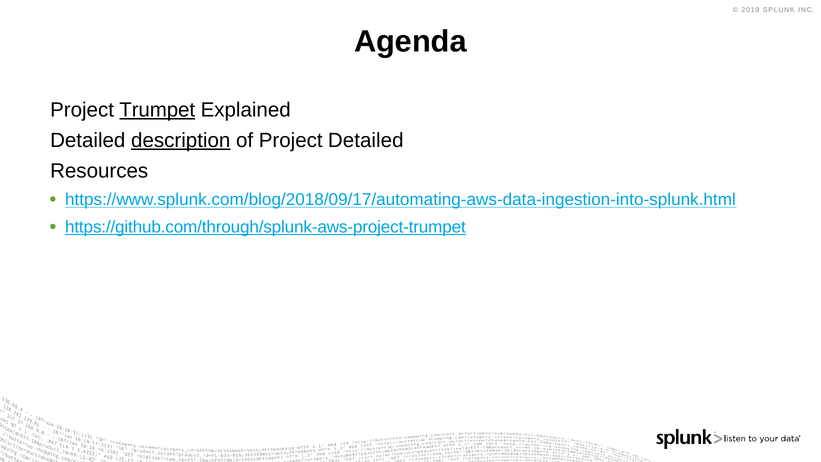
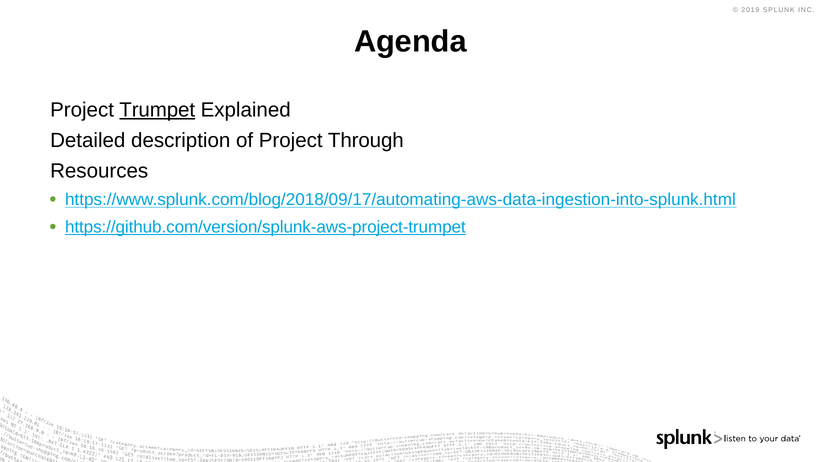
description underline: present -> none
Project Detailed: Detailed -> Through
https://github.com/through/splunk-aws-project-trumpet: https://github.com/through/splunk-aws-project-trumpet -> https://github.com/version/splunk-aws-project-trumpet
